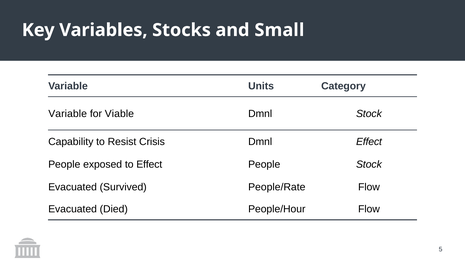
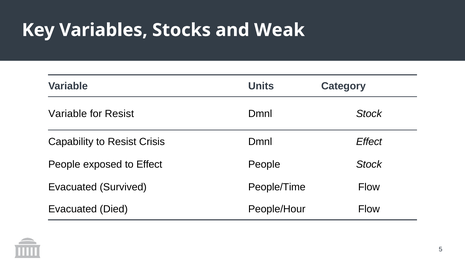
Small: Small -> Weak
for Viable: Viable -> Resist
People/Rate: People/Rate -> People/Time
